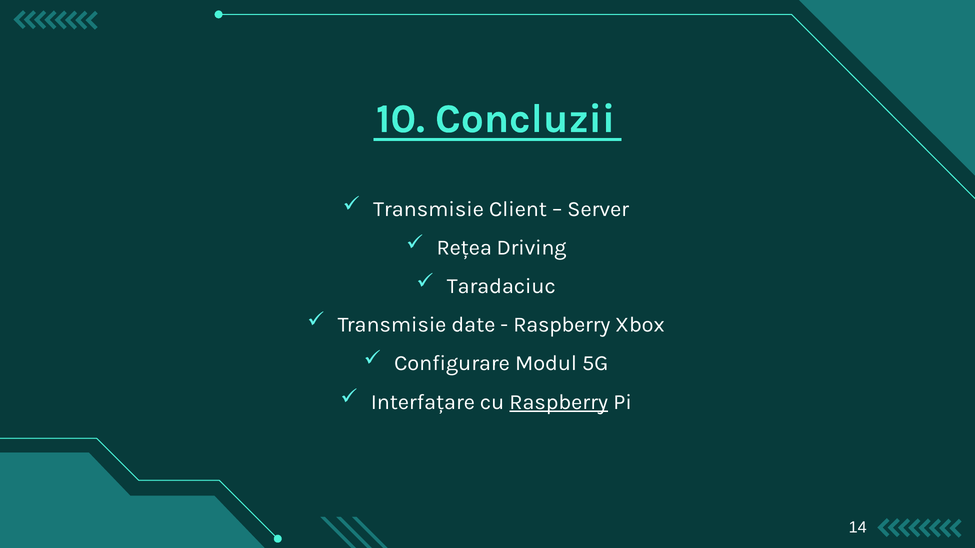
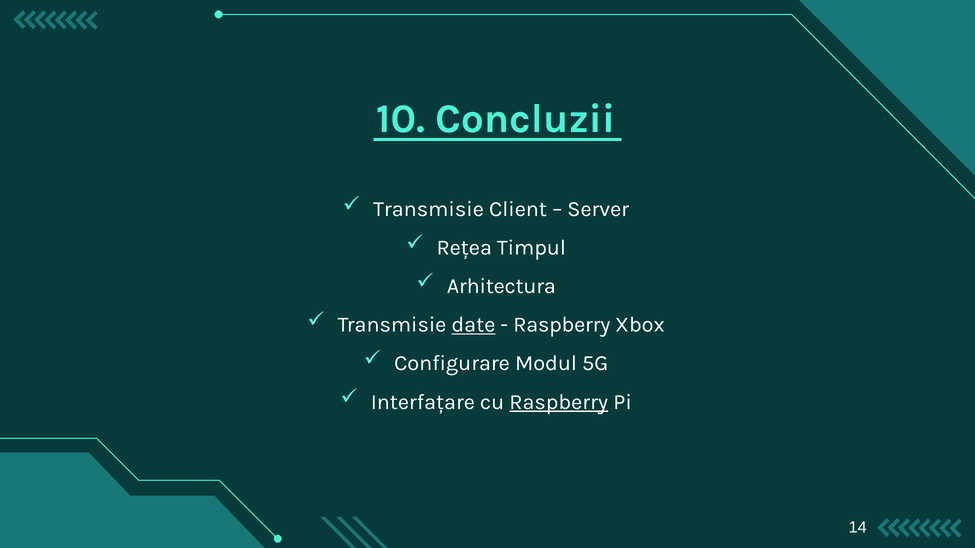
Driving: Driving -> Timpul
Taradaciuc: Taradaciuc -> Arhitectura
date underline: none -> present
